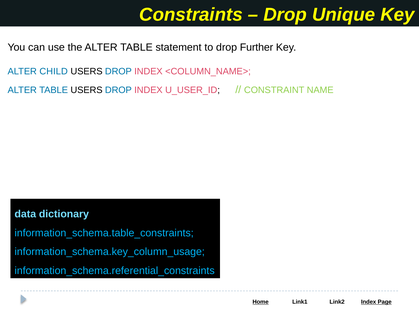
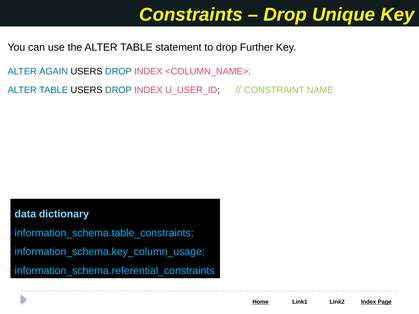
CHILD: CHILD -> AGAIN
